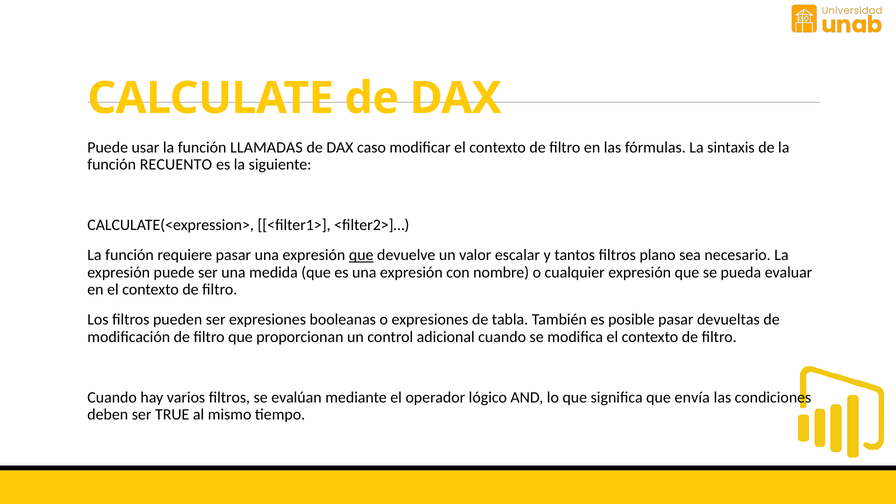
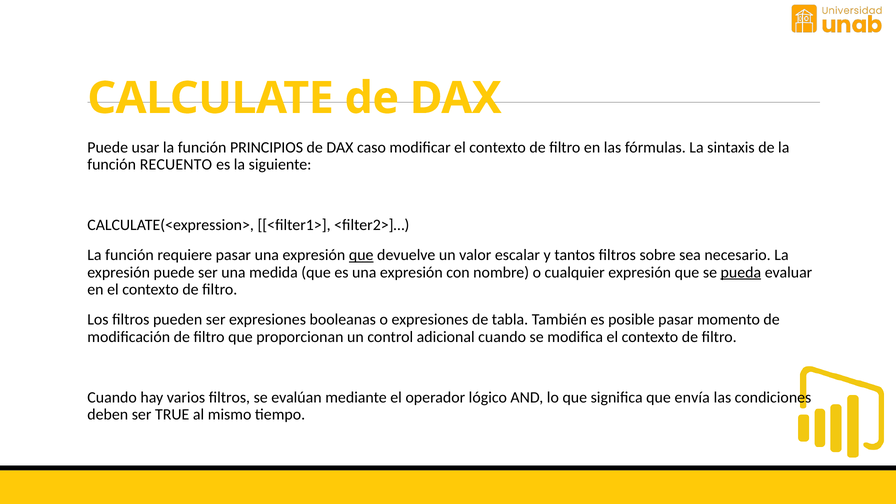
LLAMADAS: LLAMADAS -> PRINCIPIOS
plano: plano -> sobre
pueda underline: none -> present
devueltas: devueltas -> momento
